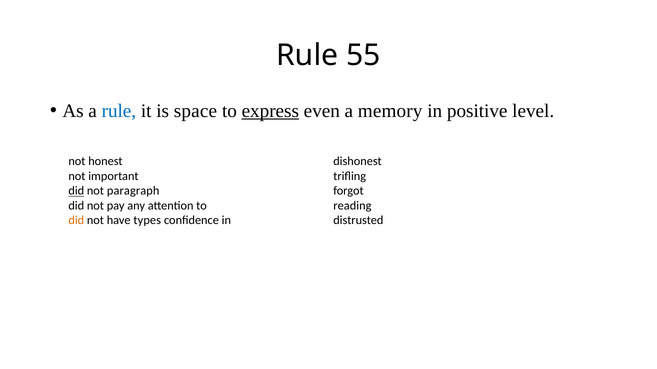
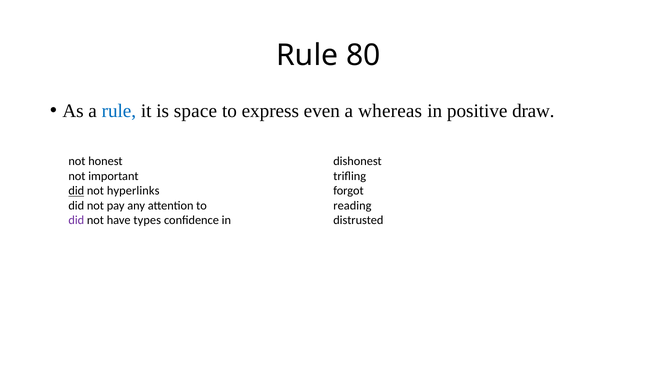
55: 55 -> 80
express underline: present -> none
memory: memory -> whereas
level: level -> draw
paragraph: paragraph -> hyperlinks
did at (76, 221) colour: orange -> purple
